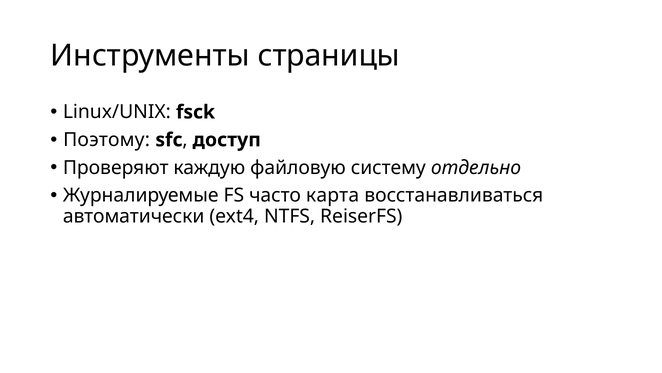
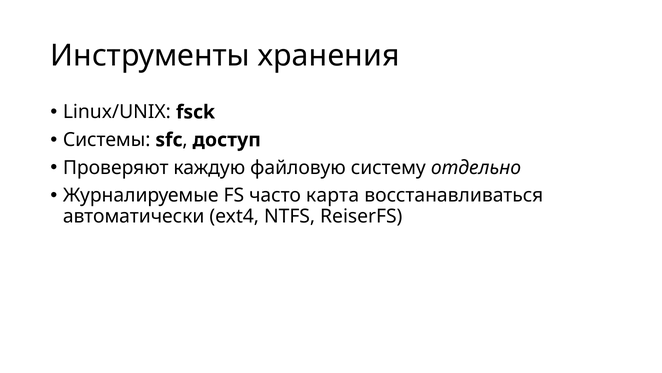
страницы: страницы -> хранения
Поэтому: Поэтому -> Системы
